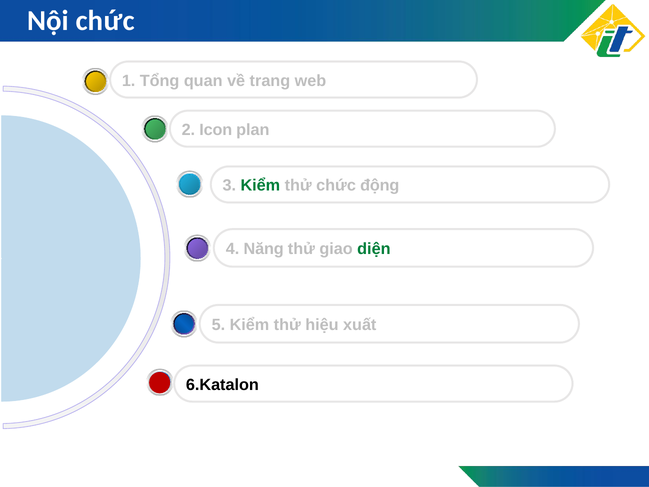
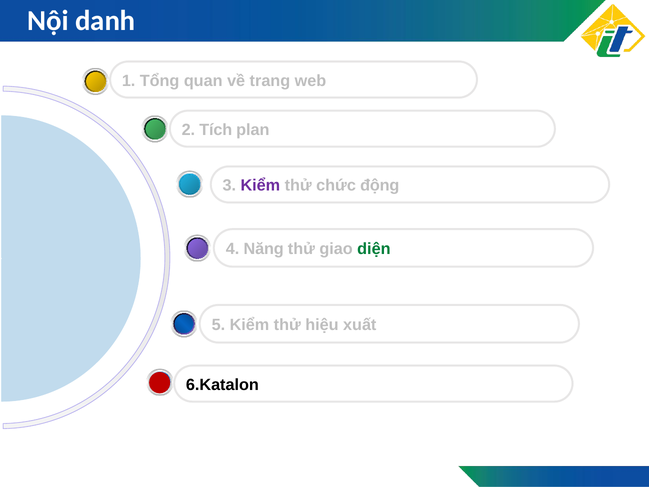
Nội chức: chức -> danh
Icon: Icon -> Tích
Kiểm at (260, 185) colour: green -> purple
